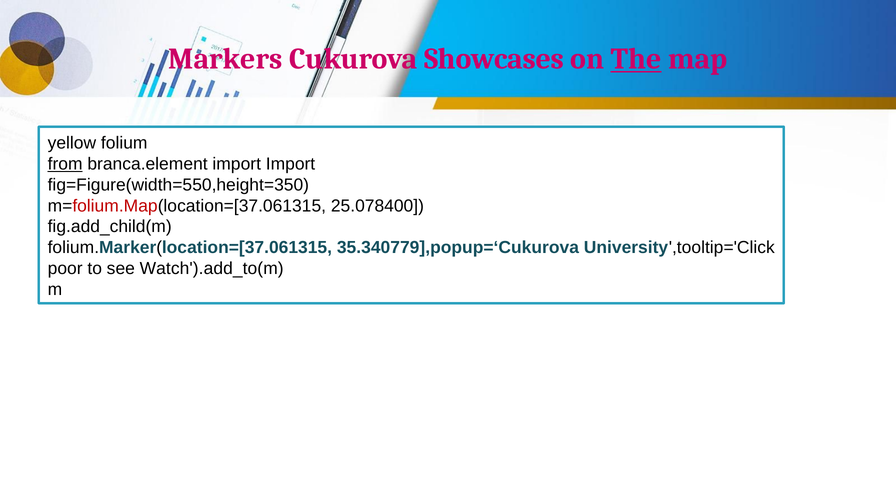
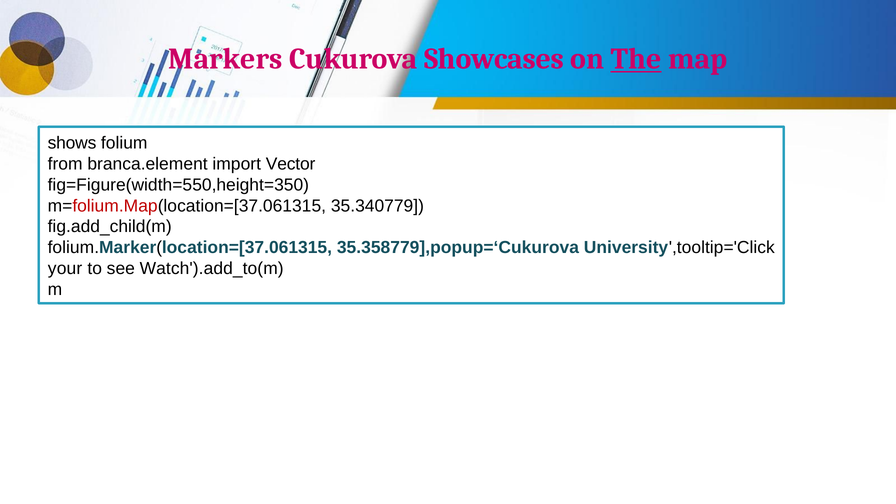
yellow: yellow -> shows
from underline: present -> none
import Import: Import -> Vector
25.078400: 25.078400 -> 35.340779
35.340779],popup=‘Cukurova: 35.340779],popup=‘Cukurova -> 35.358779],popup=‘Cukurova
poor: poor -> your
